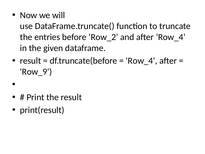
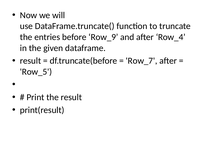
Row_2: Row_2 -> Row_9
Row_4 at (142, 61): Row_4 -> Row_7
Row_9: Row_9 -> Row_5
